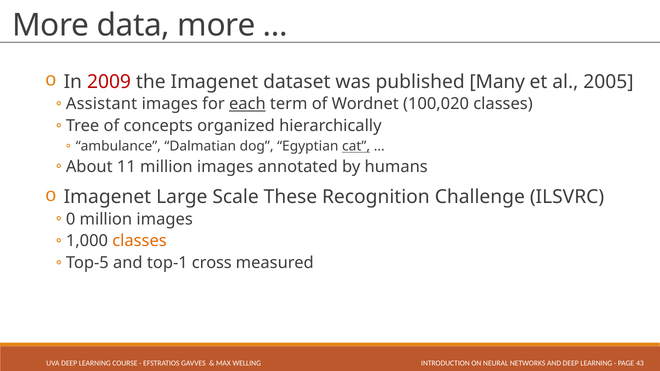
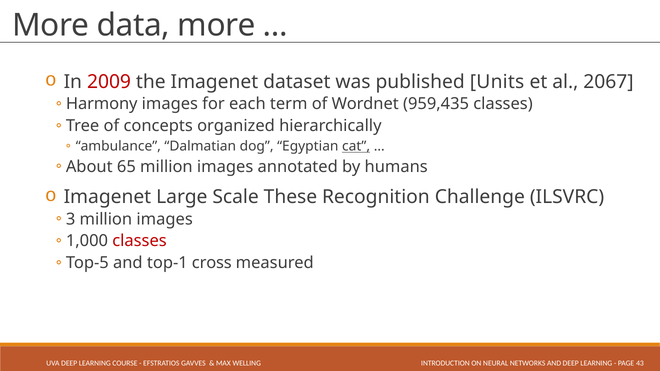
Many: Many -> Units
2005: 2005 -> 2067
Assistant: Assistant -> Harmony
each underline: present -> none
100,020: 100,020 -> 959,435
11: 11 -> 65
0: 0 -> 3
classes at (140, 241) colour: orange -> red
